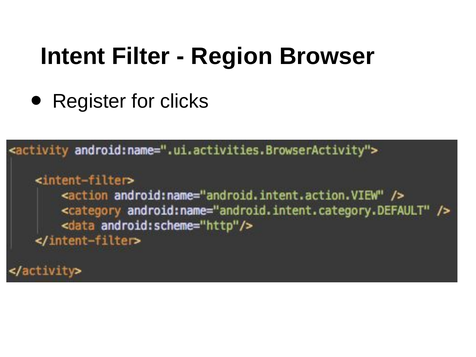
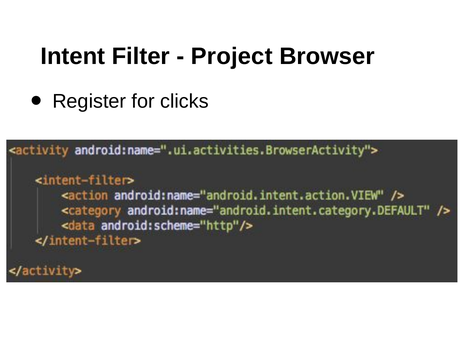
Region: Region -> Project
